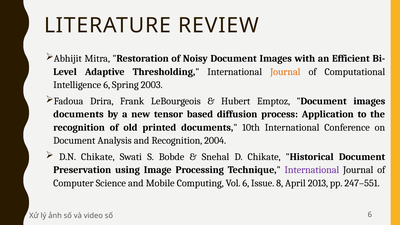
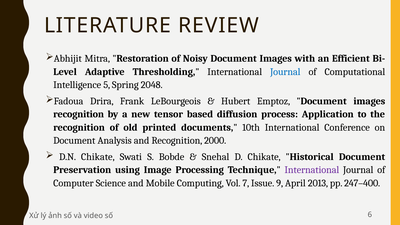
Journal at (285, 72) colour: orange -> blue
Intelligence 6: 6 -> 5
2003: 2003 -> 2048
documents at (78, 114): documents -> recognition
2004: 2004 -> 2000
Vol 6: 6 -> 7
8: 8 -> 9
247–551: 247–551 -> 247–400
